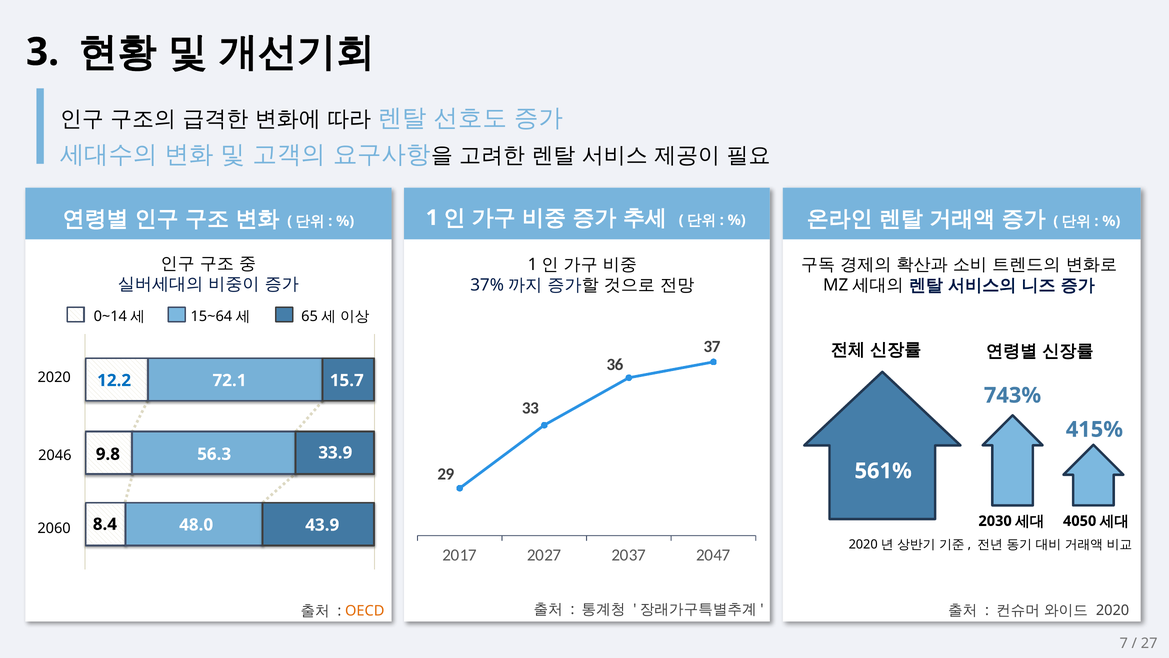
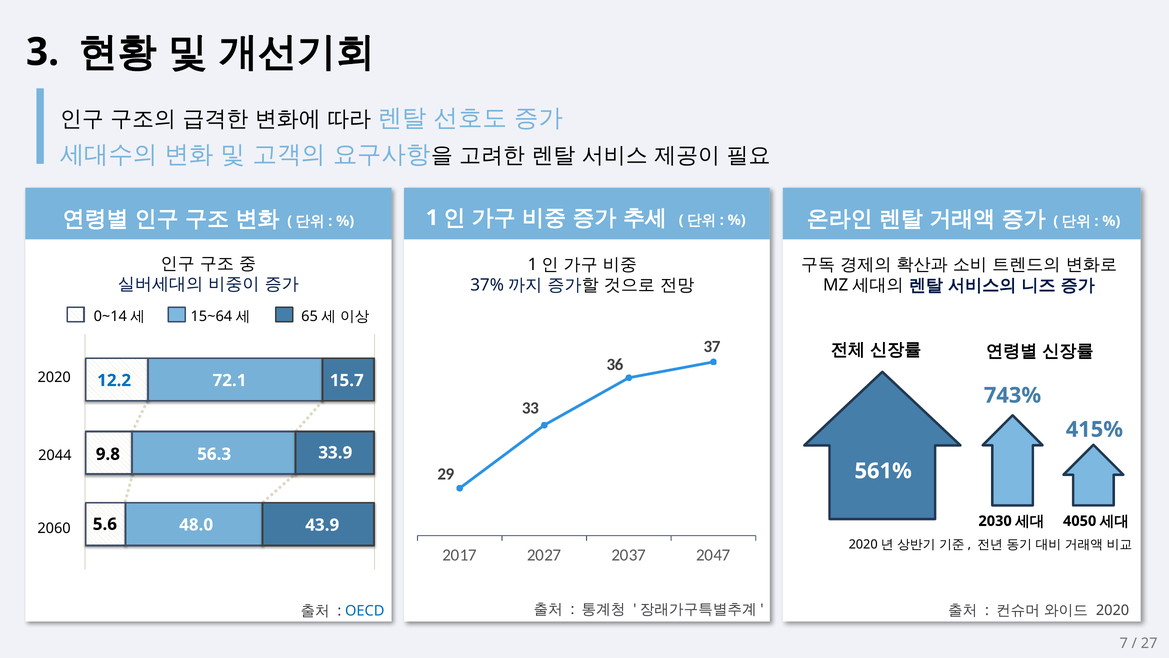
2046: 2046 -> 2044
8.4: 8.4 -> 5.6
OECD colour: orange -> blue
